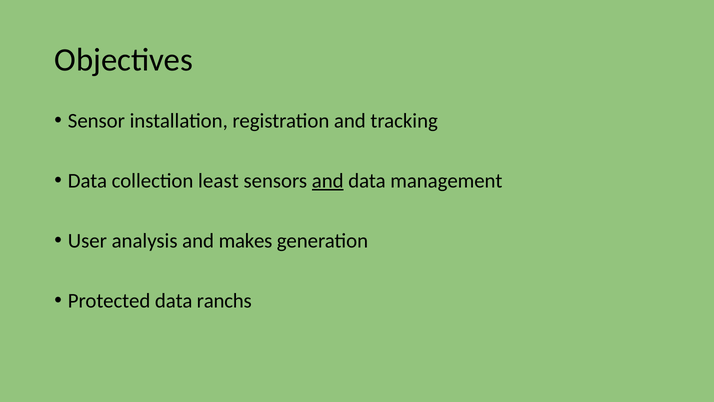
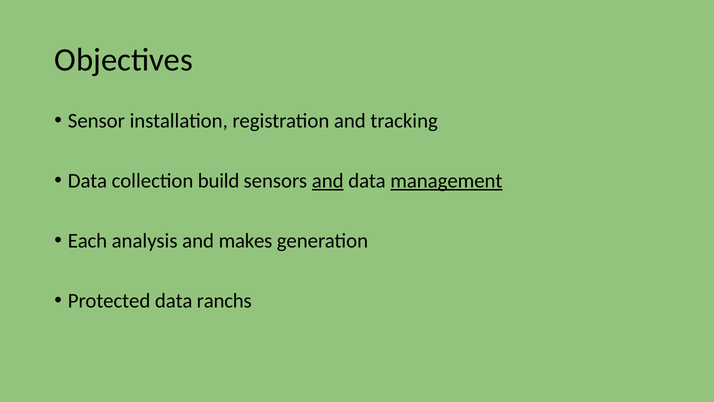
least: least -> build
management underline: none -> present
User: User -> Each
